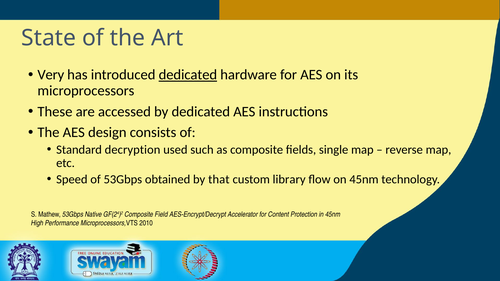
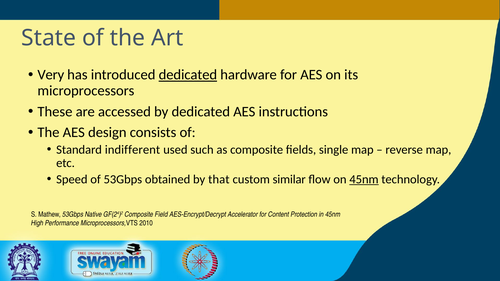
decryption: decryption -> indifferent
library: library -> similar
45nm at (364, 179) underline: none -> present
